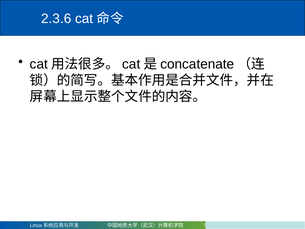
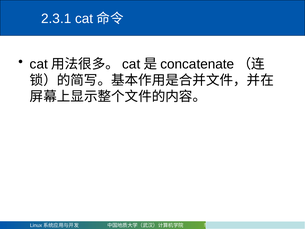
2.3.6: 2.3.6 -> 2.3.1
